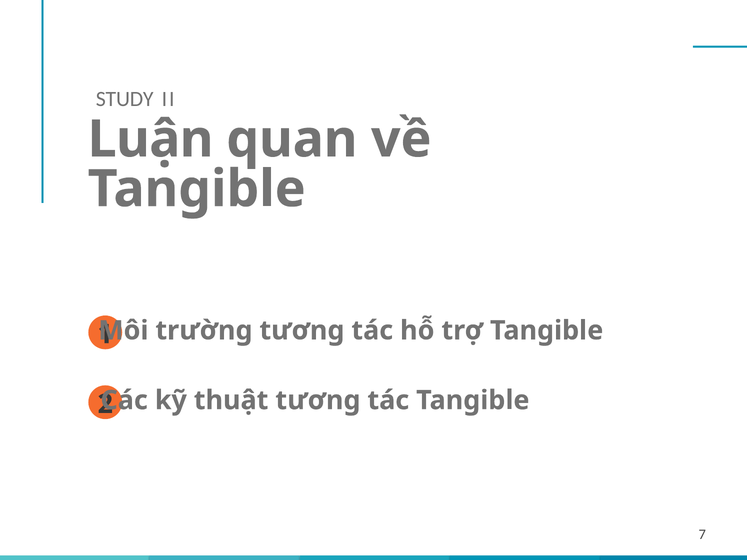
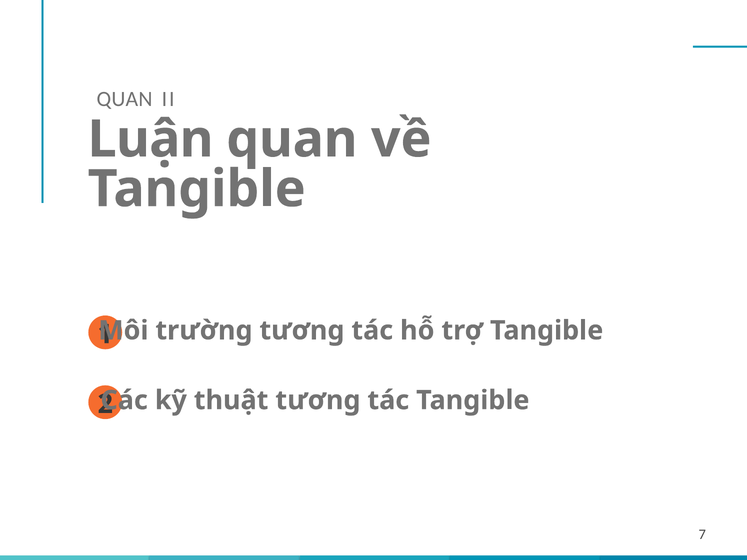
STUDY at (125, 99): STUDY -> QUAN
